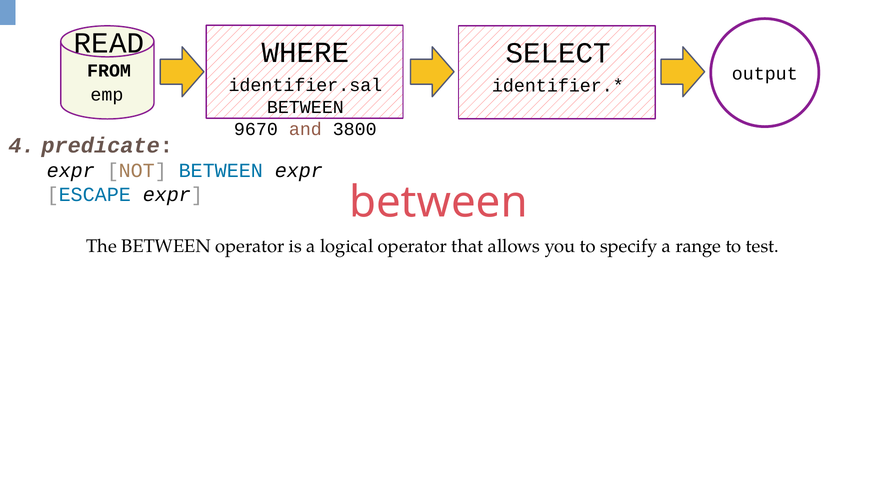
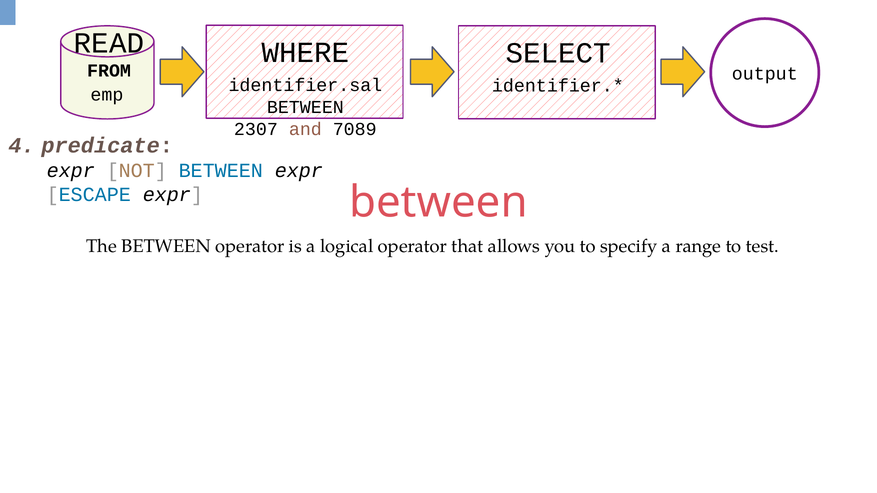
9670: 9670 -> 2307
3800: 3800 -> 7089
